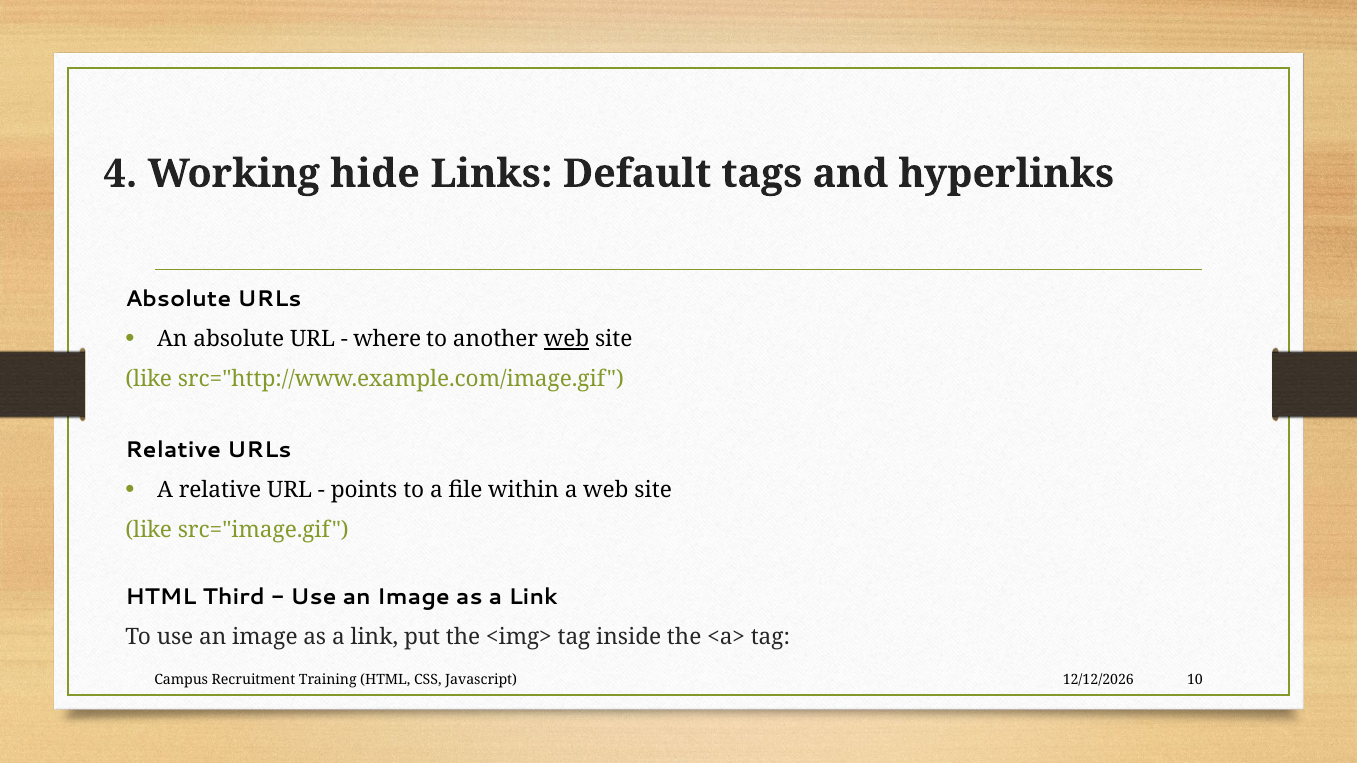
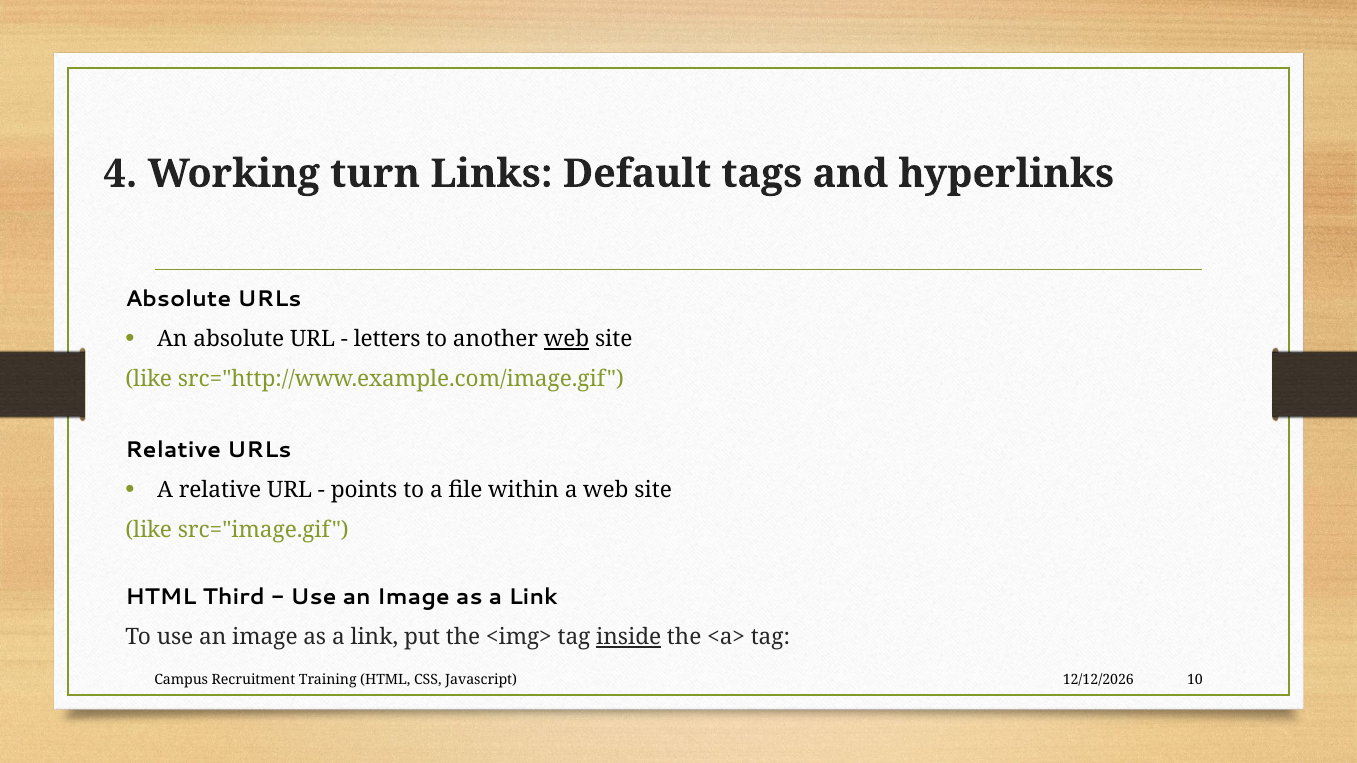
hide: hide -> turn
where: where -> letters
inside underline: none -> present
